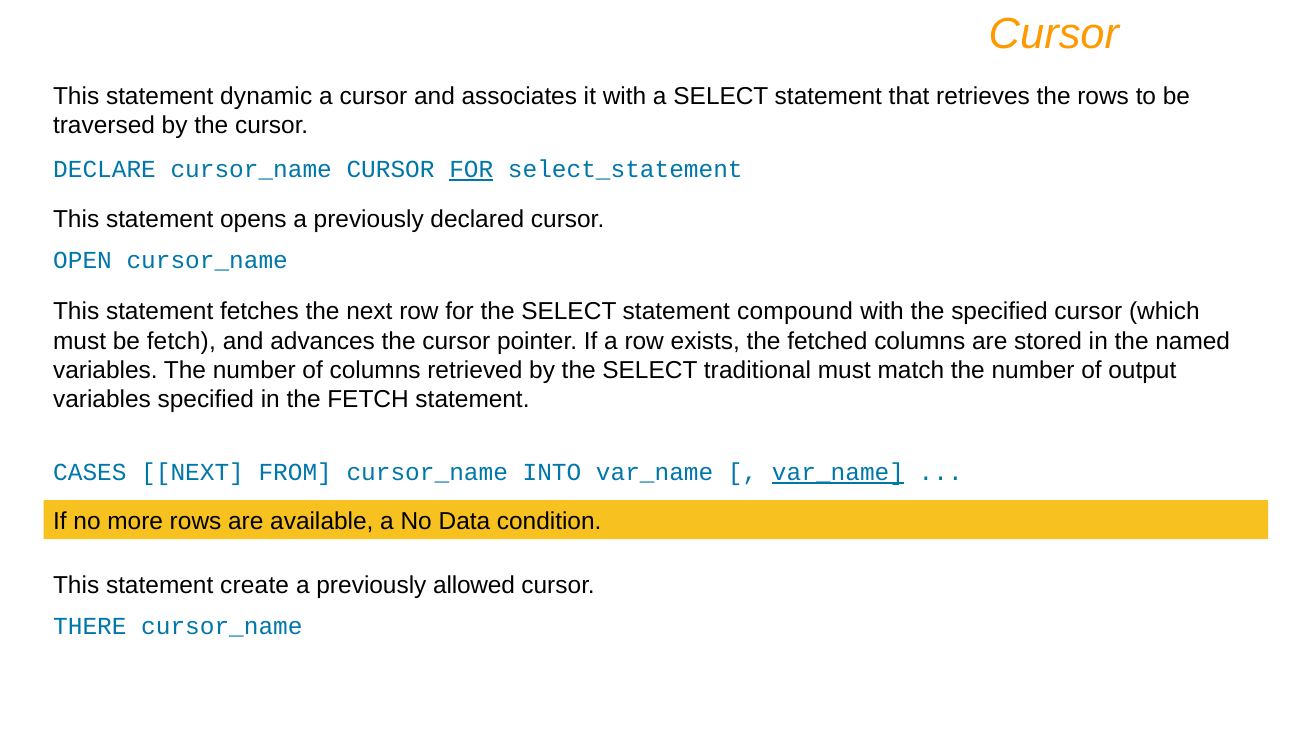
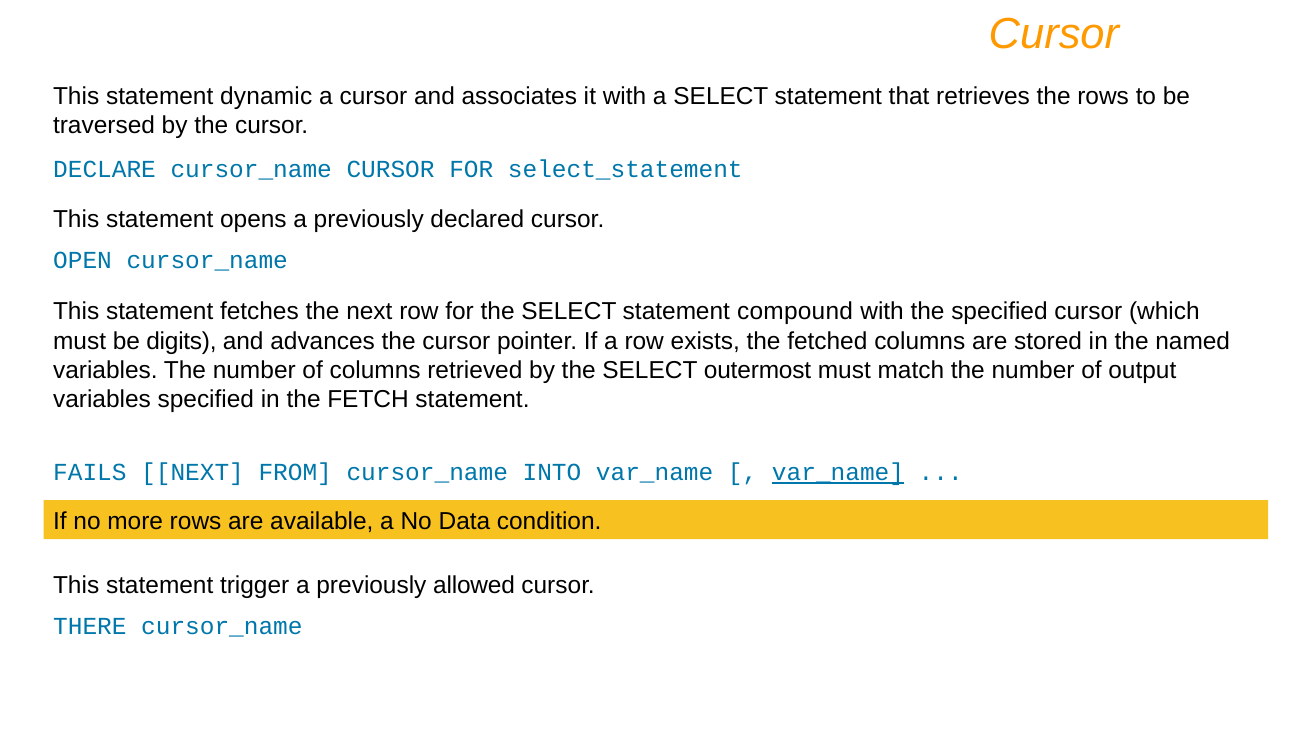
FOR at (471, 169) underline: present -> none
be fetch: fetch -> digits
traditional: traditional -> outermost
CASES: CASES -> FAILS
create: create -> trigger
